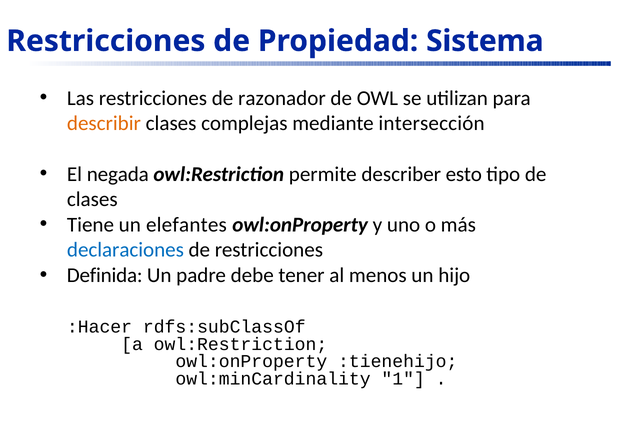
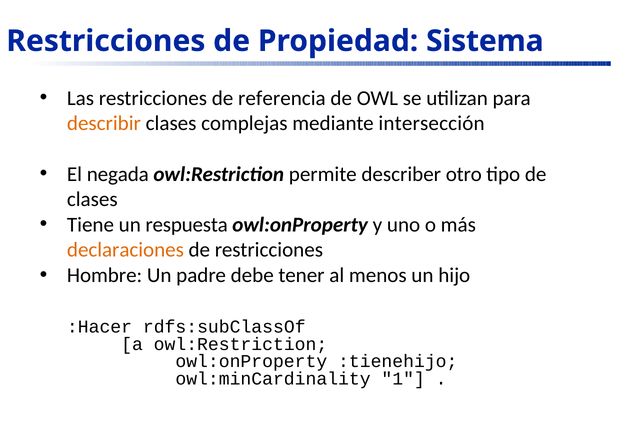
razonador: razonador -> referencia
esto: esto -> otro
elefantes: elefantes -> respuesta
declaraciones colour: blue -> orange
Definida: Definida -> Hombre
